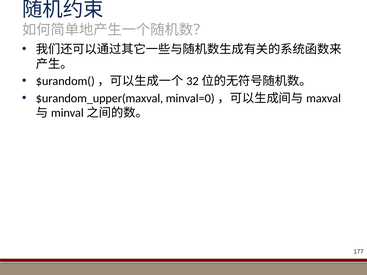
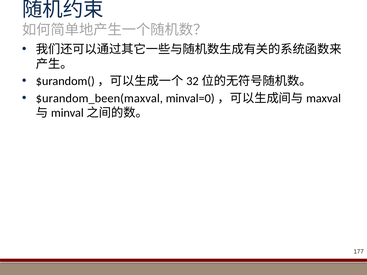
$urandom_upper(maxval: $urandom_upper(maxval -> $urandom_been(maxval
